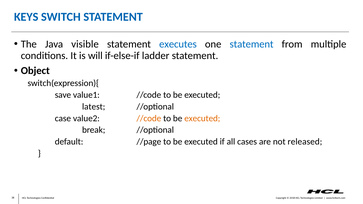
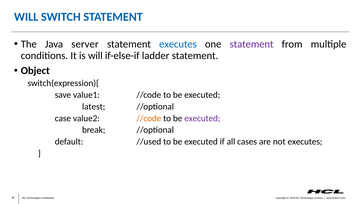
KEYS at (26, 17): KEYS -> WILL
visible: visible -> server
statement at (252, 44) colour: blue -> purple
executed at (202, 118) colour: orange -> purple
//page: //page -> //used
not released: released -> executes
